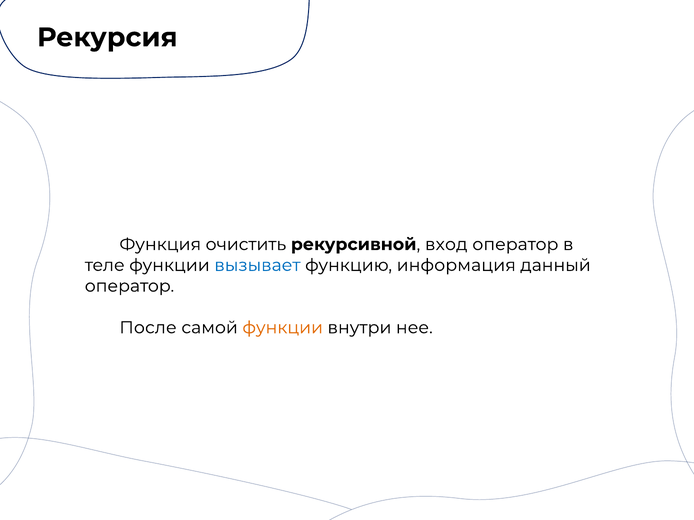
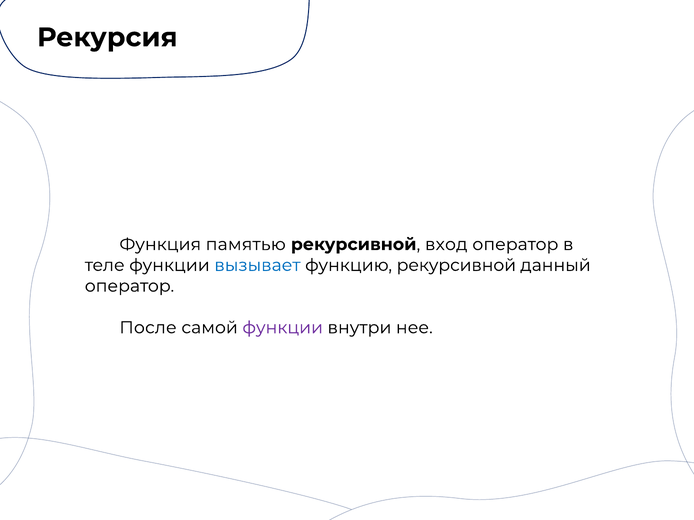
очистить: очистить -> памятью
функцию информация: информация -> рекурсивной
функции at (283, 328) colour: orange -> purple
